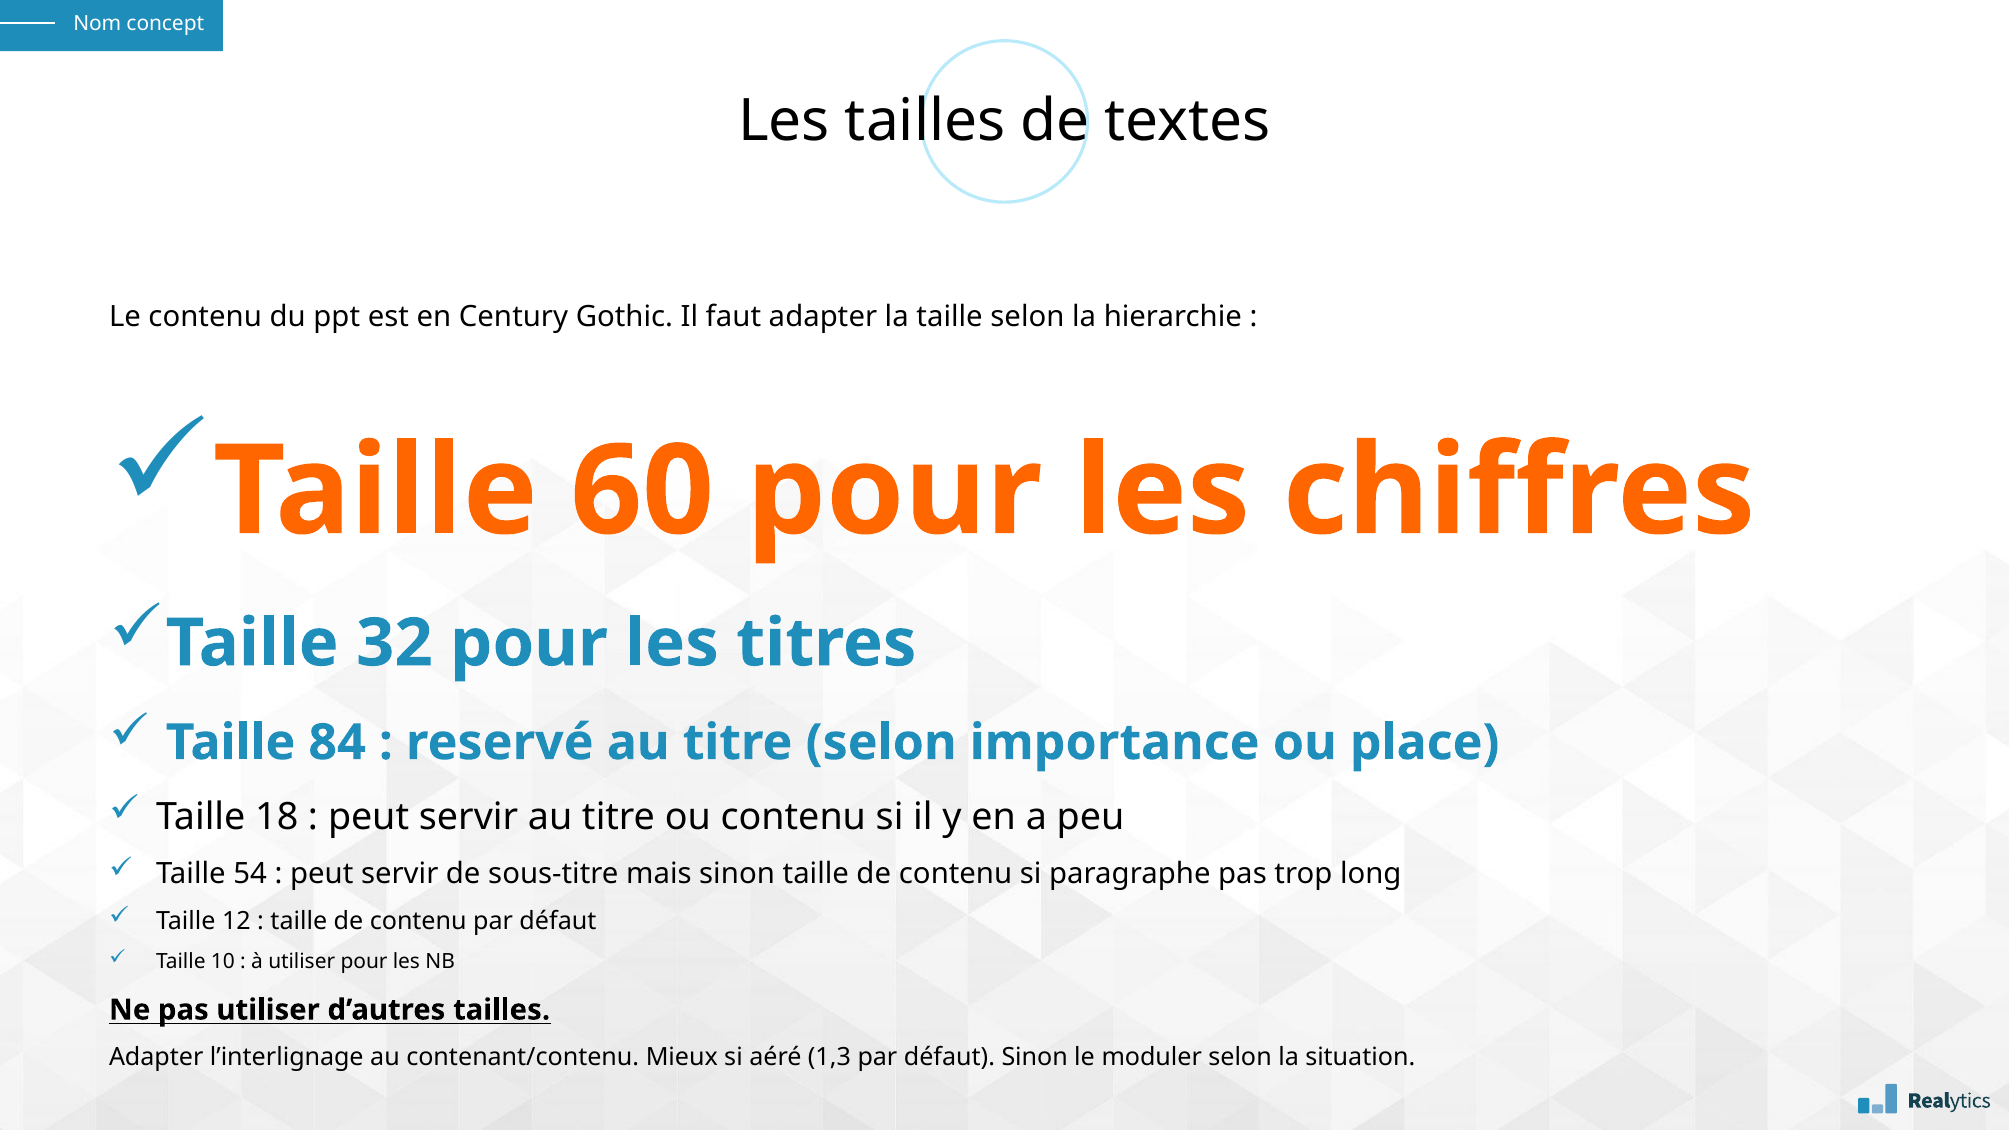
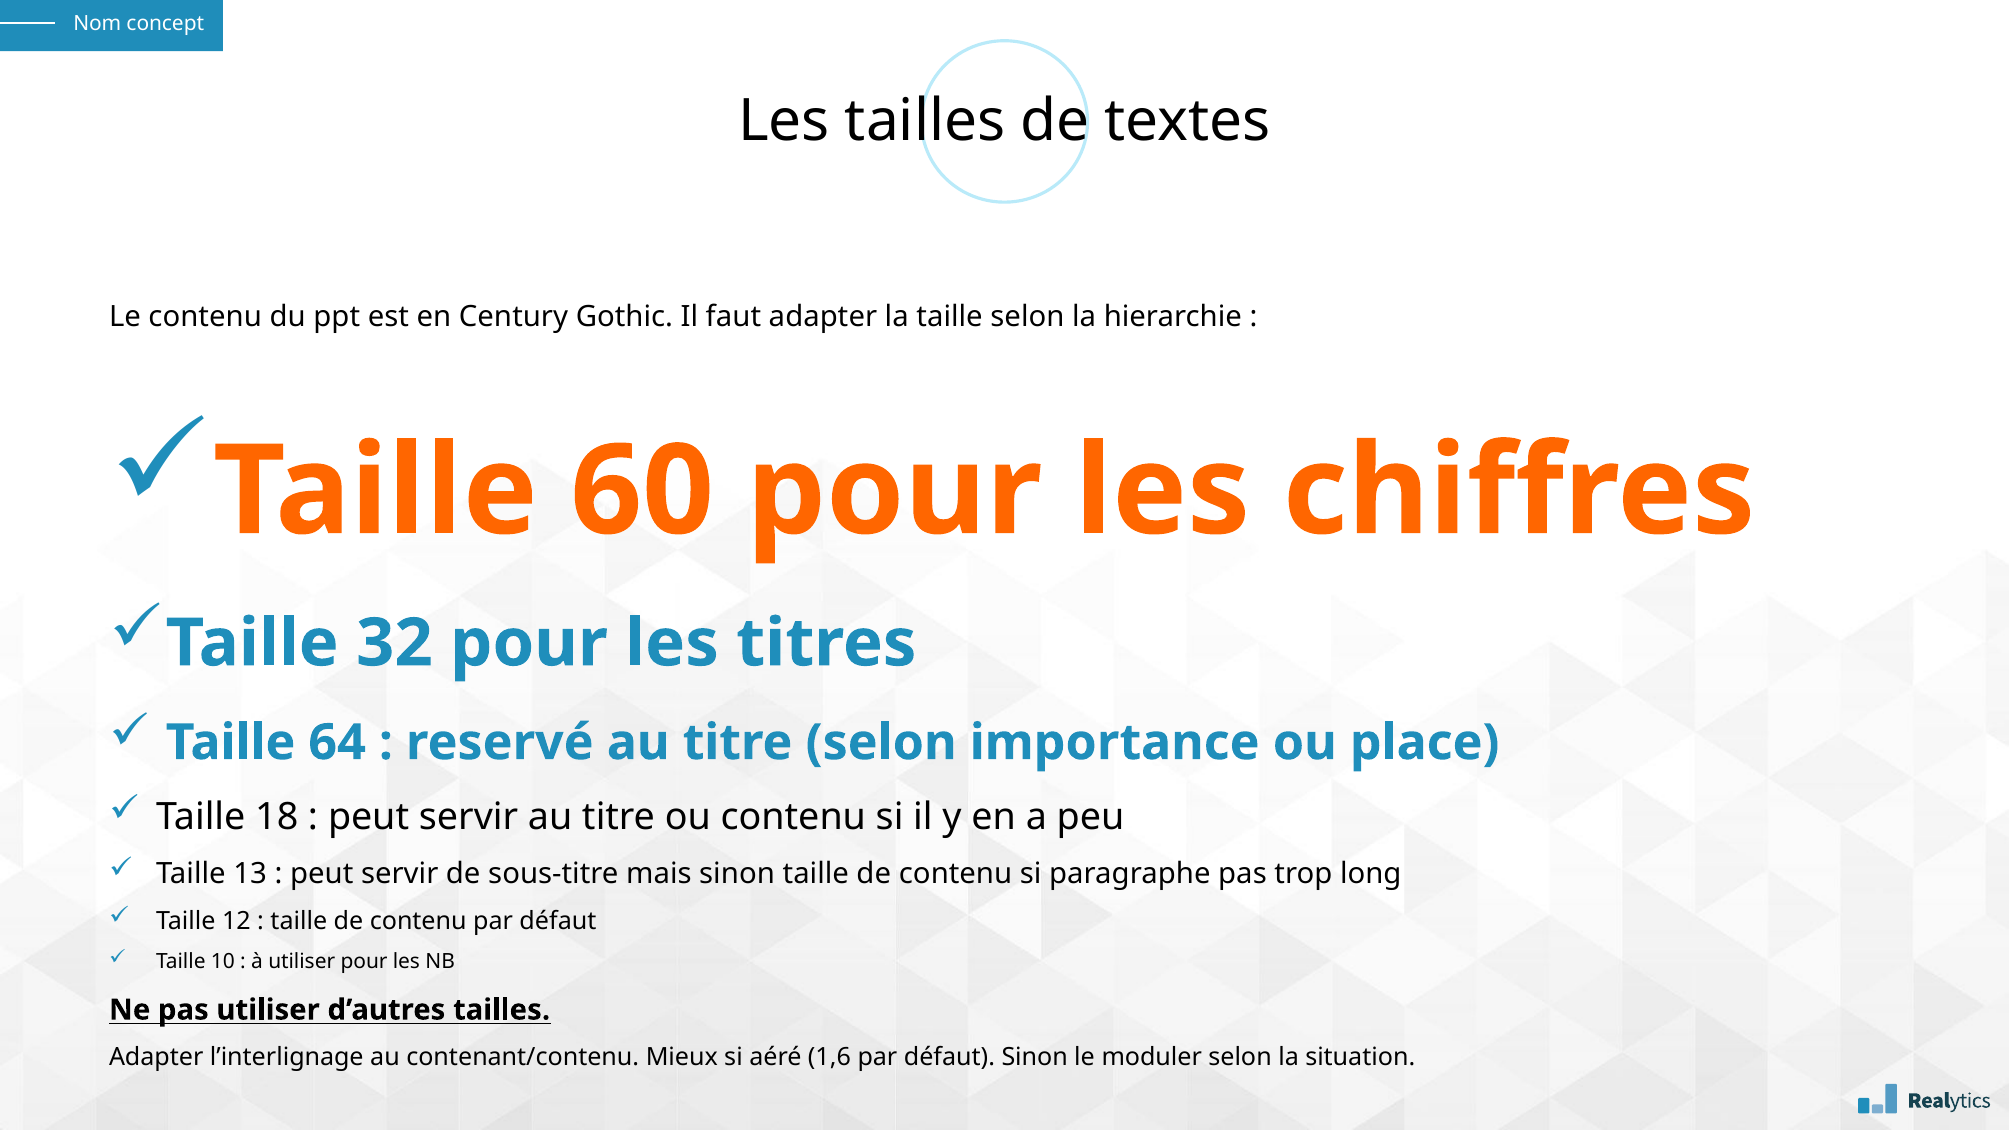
84: 84 -> 64
54: 54 -> 13
1,3: 1,3 -> 1,6
